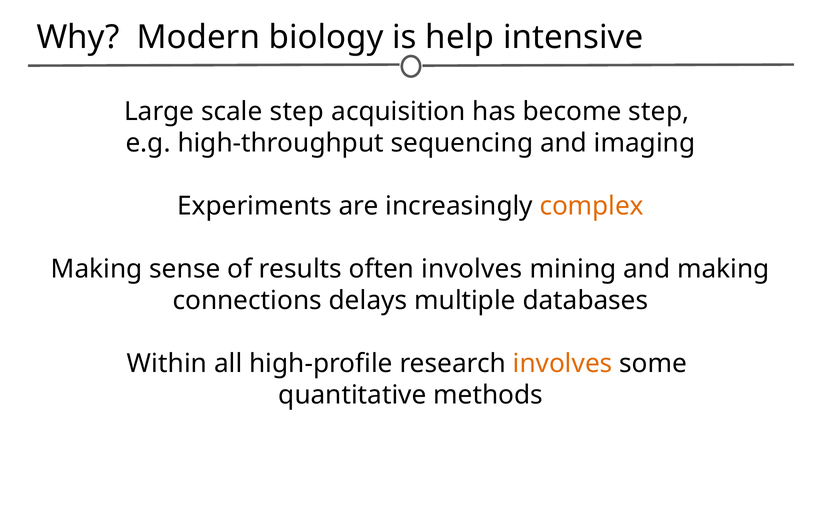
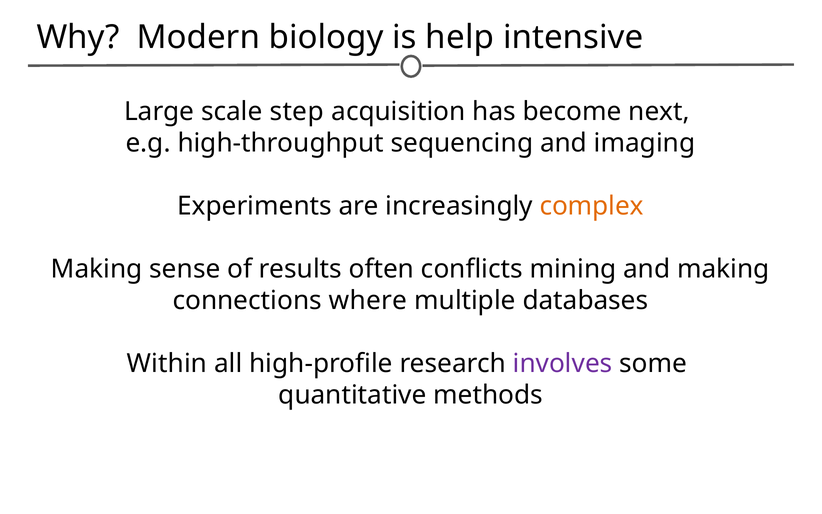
become step: step -> next
often involves: involves -> conflicts
delays: delays -> where
involves at (563, 363) colour: orange -> purple
